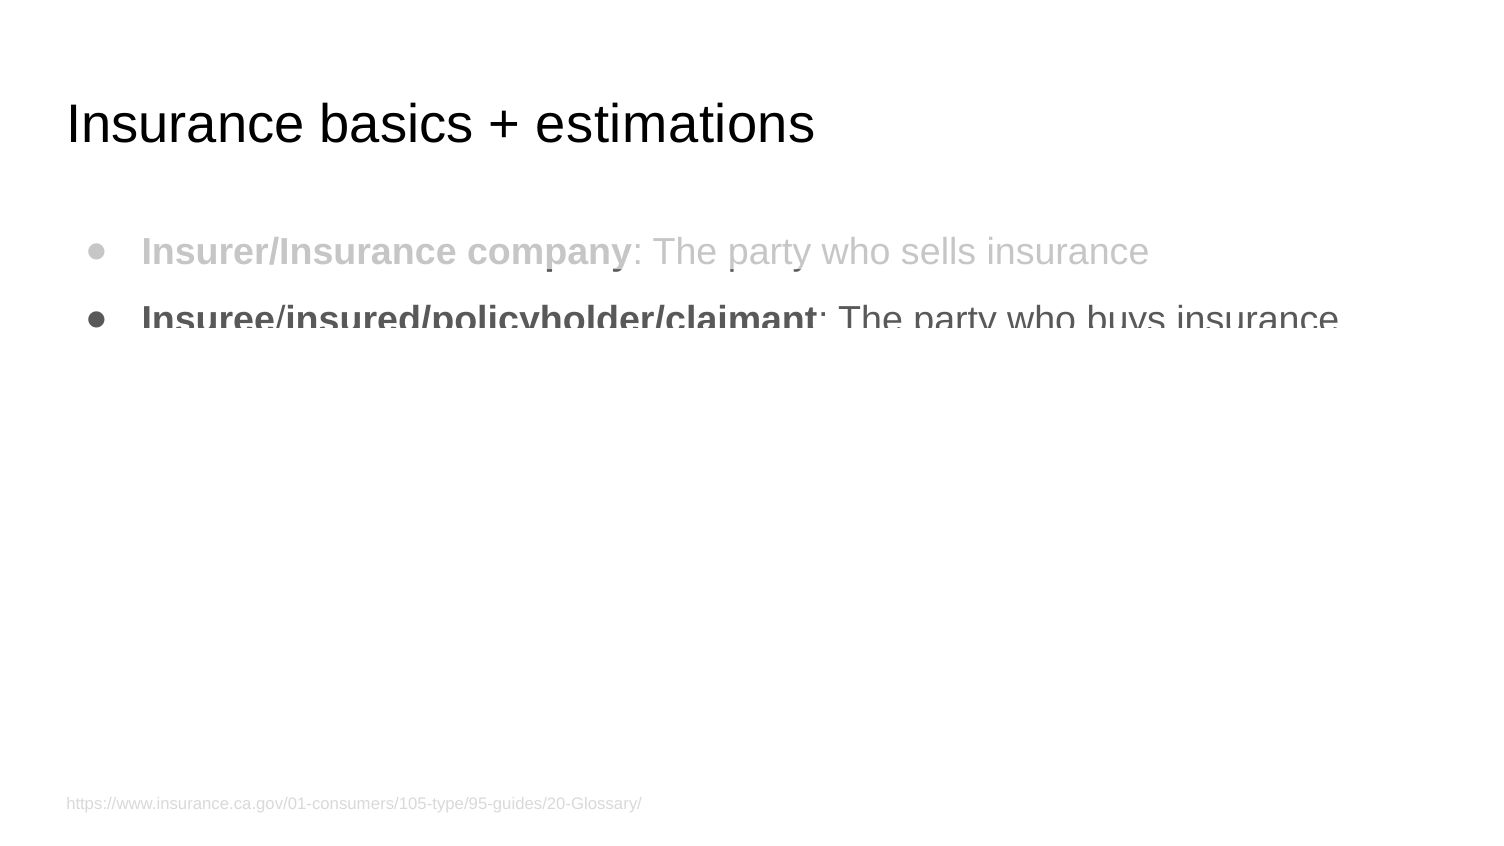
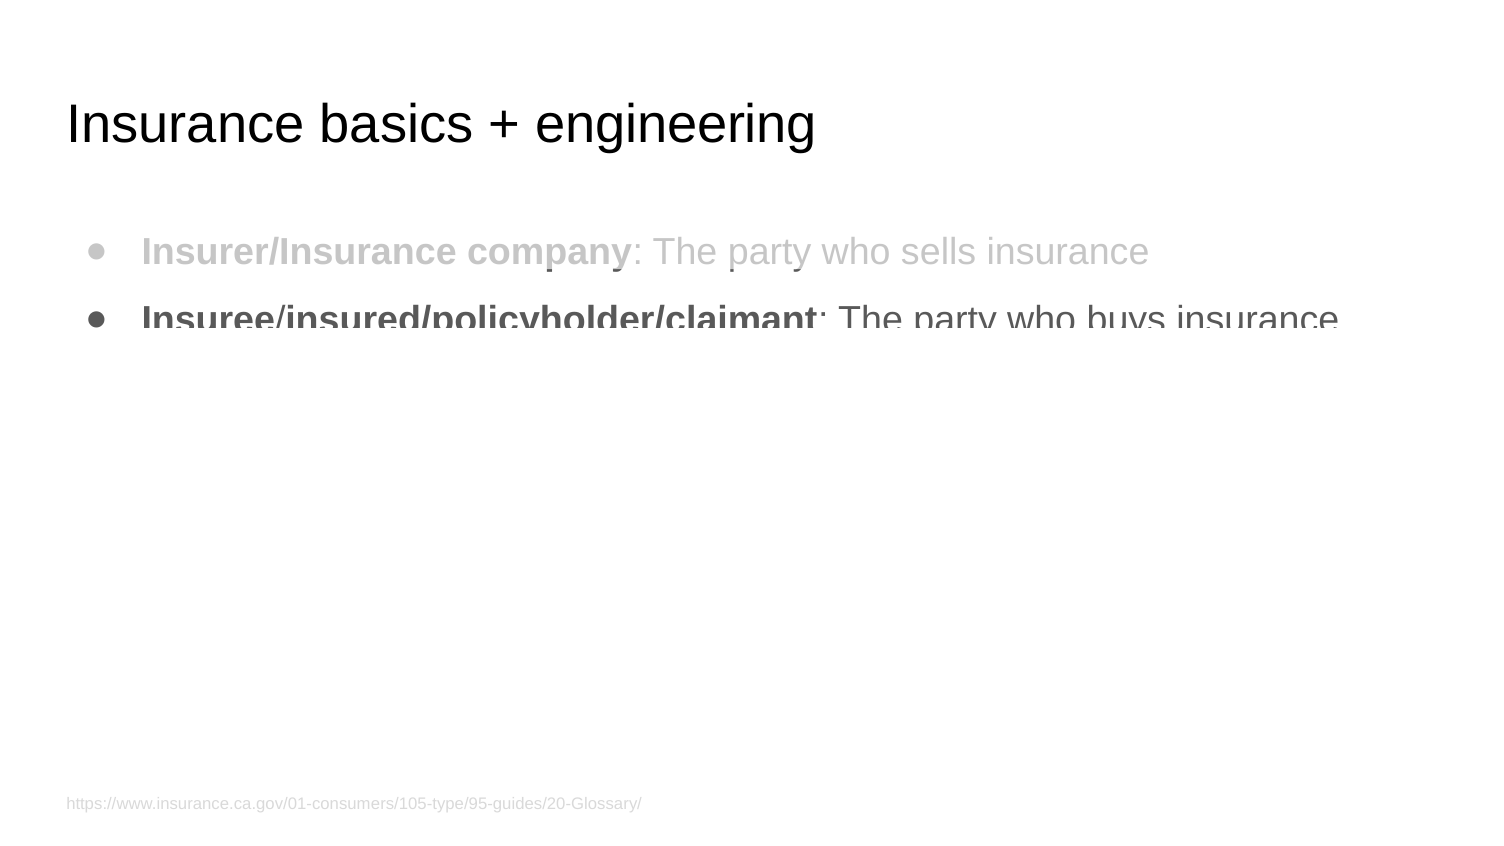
estimations: estimations -> engineering
